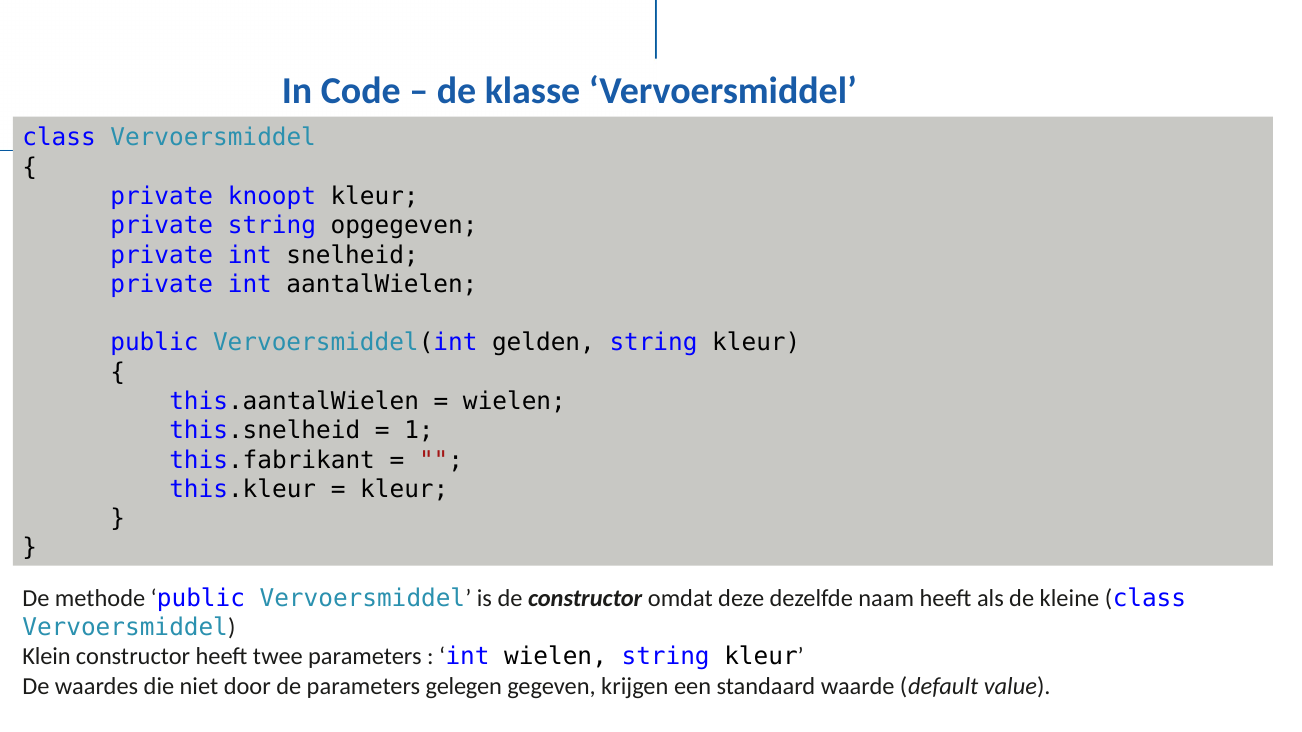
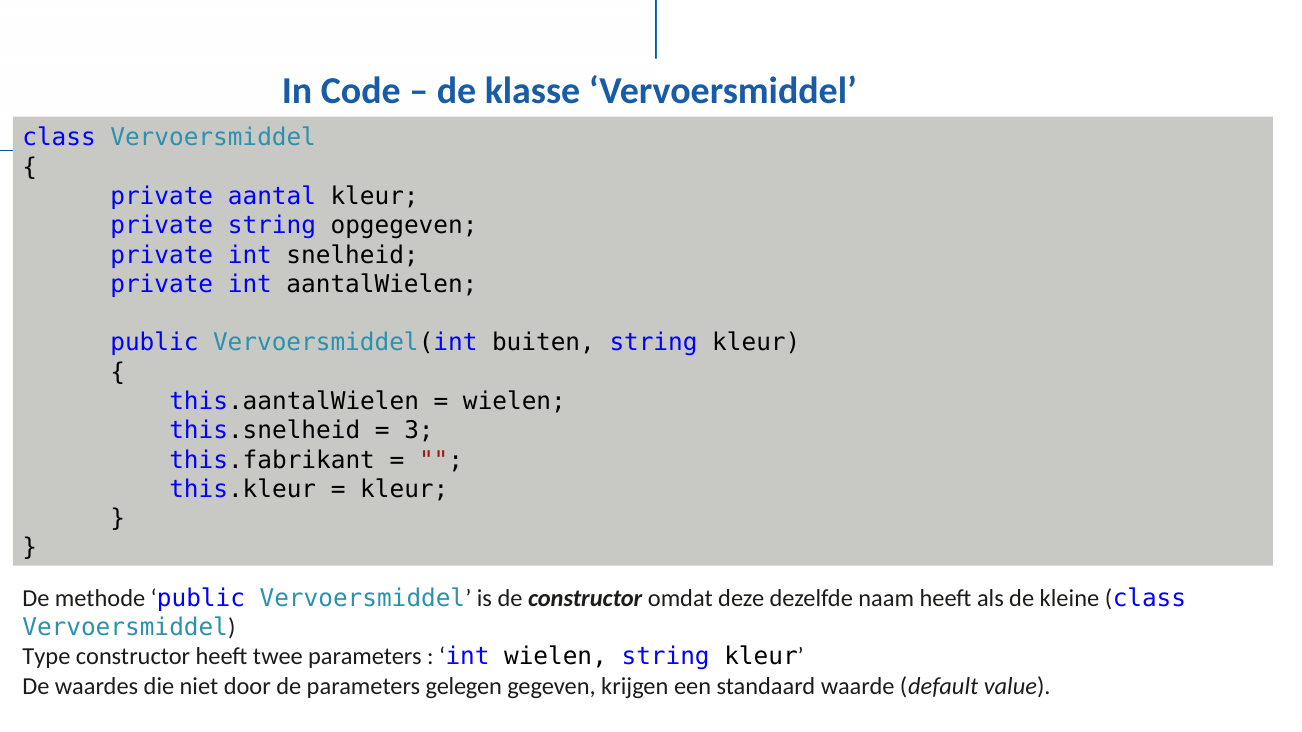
knoopt: knoopt -> aantal
gelden: gelden -> buiten
1: 1 -> 3
Klein: Klein -> Type
